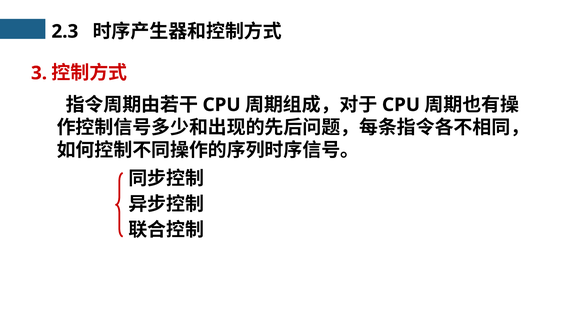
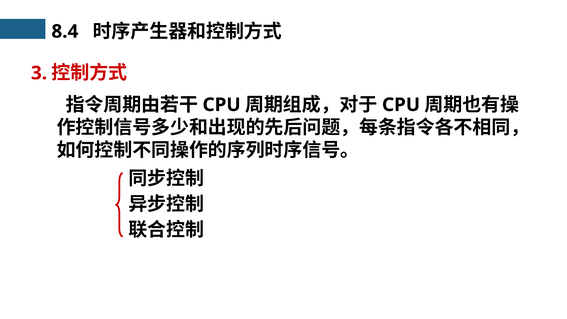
2.3: 2.3 -> 8.4
